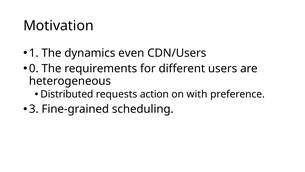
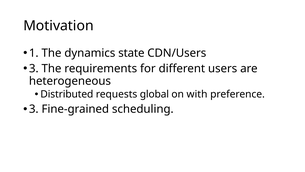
even: even -> state
0 at (34, 68): 0 -> 3
action: action -> global
